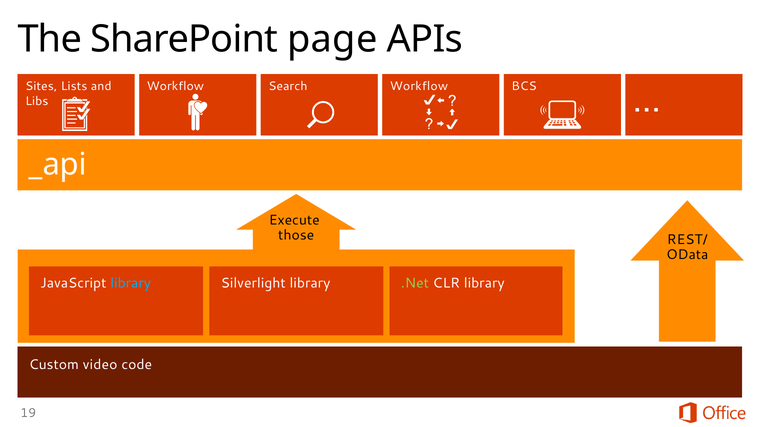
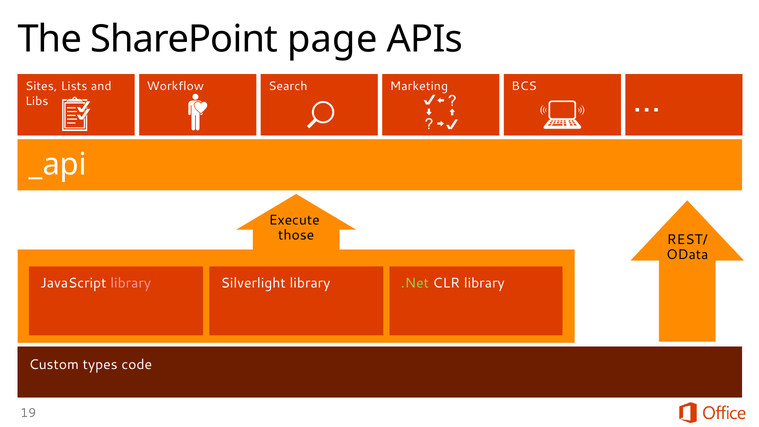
Workflow at (419, 86): Workflow -> Marketing
library at (131, 283) colour: light blue -> pink
video: video -> types
